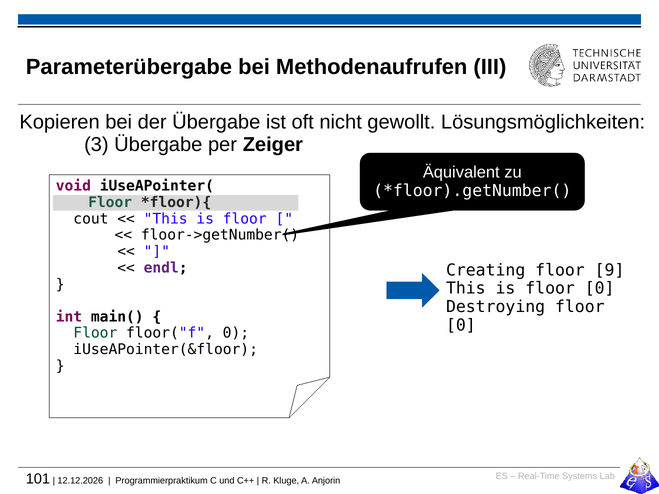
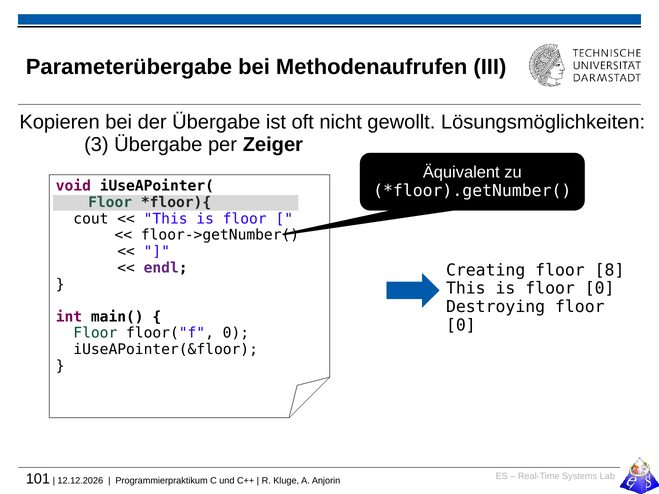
9: 9 -> 8
